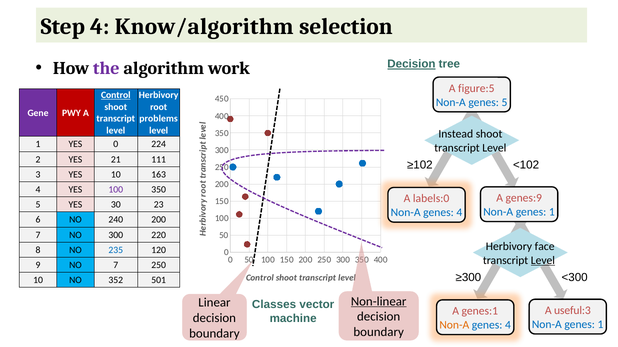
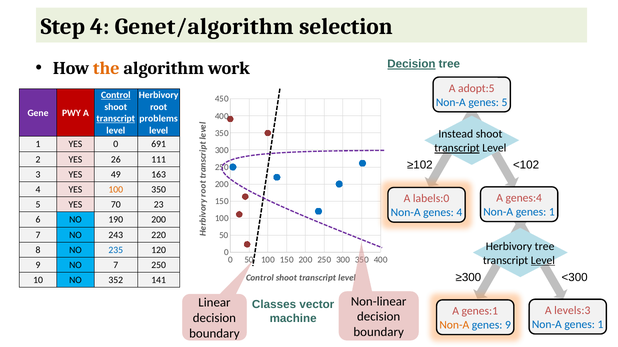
Know/algorithm: Know/algorithm -> Genet/algorithm
the colour: purple -> orange
figure:5: figure:5 -> adopt:5
transcript at (116, 119) underline: none -> present
224: 224 -> 691
transcript at (457, 148) underline: none -> present
21: 21 -> 26
YES 10: 10 -> 49
100 at (116, 190) colour: purple -> orange
genes:9: genes:9 -> genes:4
30: 30 -> 70
240: 240 -> 190
NO 300: 300 -> 243
Herbivory face: face -> tree
501: 501 -> 141
Non-linear underline: present -> none
useful:3: useful:3 -> levels:3
4 at (508, 326): 4 -> 9
